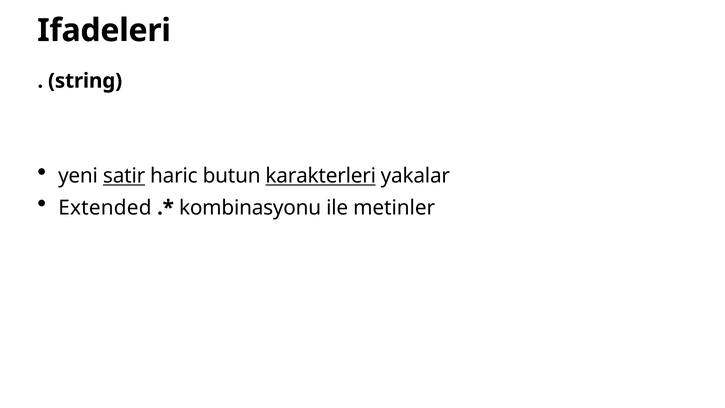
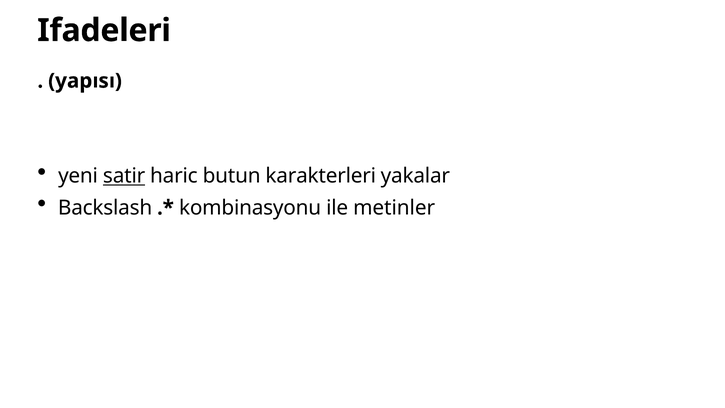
string: string -> yapısı
karakterleri underline: present -> none
Extended: Extended -> Backslash
